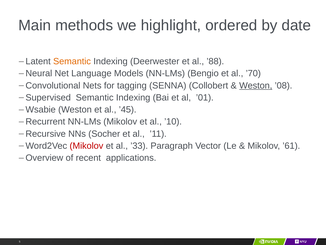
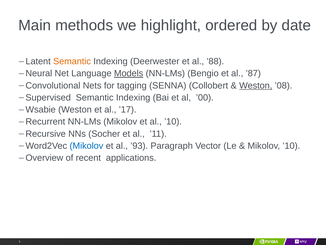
Models underline: none -> present
’70: ’70 -> ’87
’01: ’01 -> ’00
’45: ’45 -> ’17
Mikolov at (86, 146) colour: red -> blue
’33: ’33 -> ’93
Mikolov ’61: ’61 -> ’10
